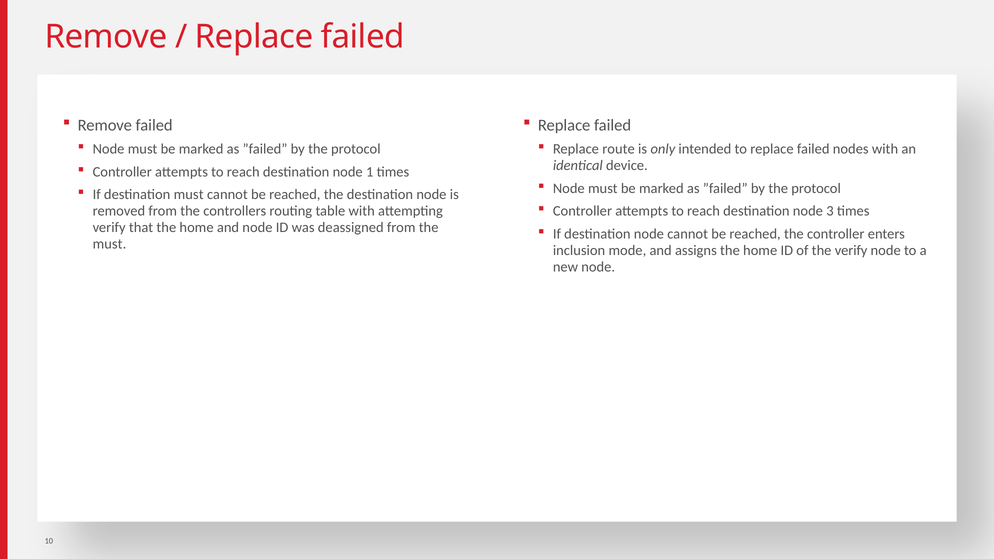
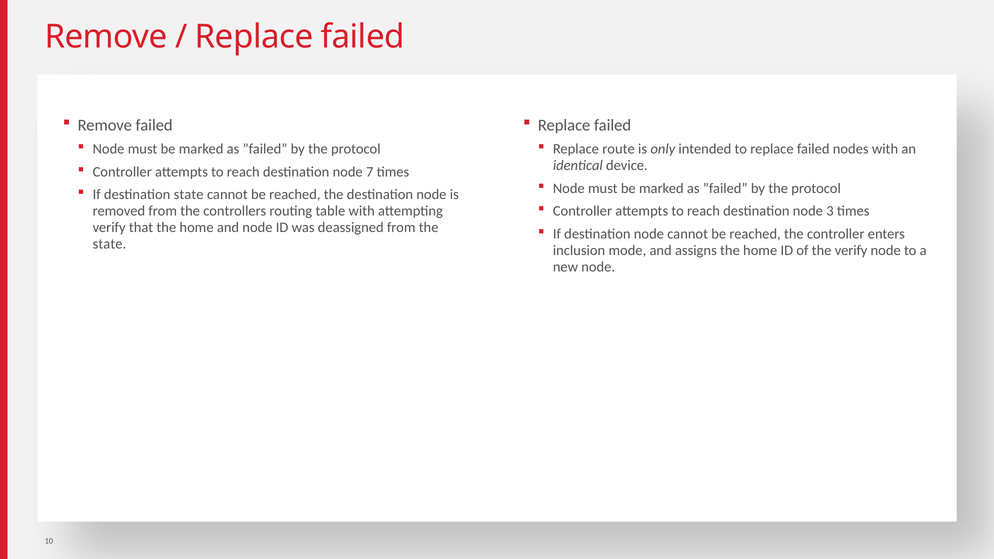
1: 1 -> 7
destination must: must -> state
must at (109, 244): must -> state
